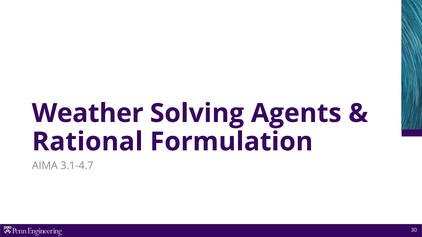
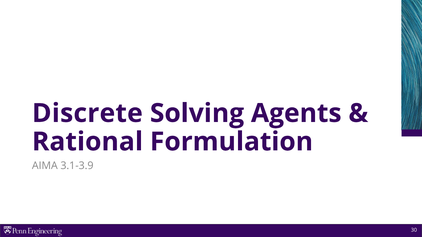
Weather: Weather -> Discrete
3.1-4.7: 3.1-4.7 -> 3.1-3.9
